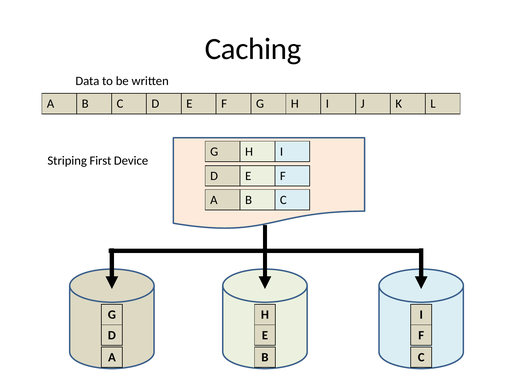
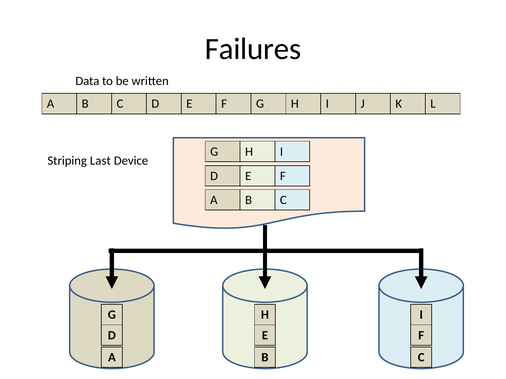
Caching: Caching -> Failures
First: First -> Last
